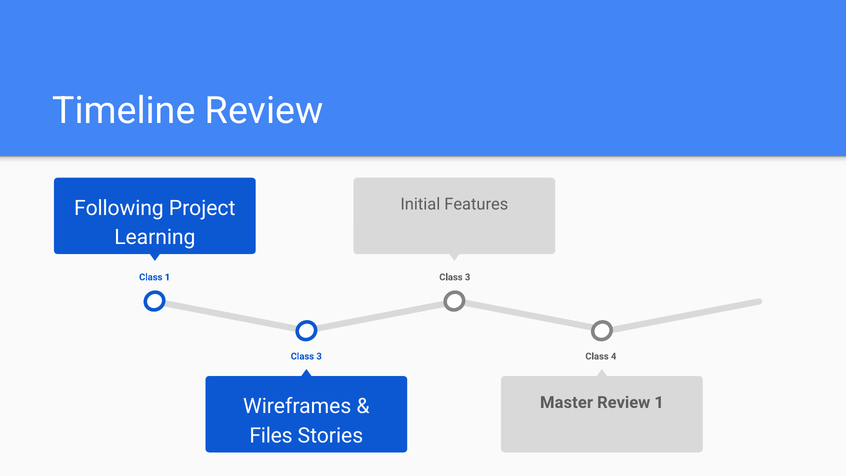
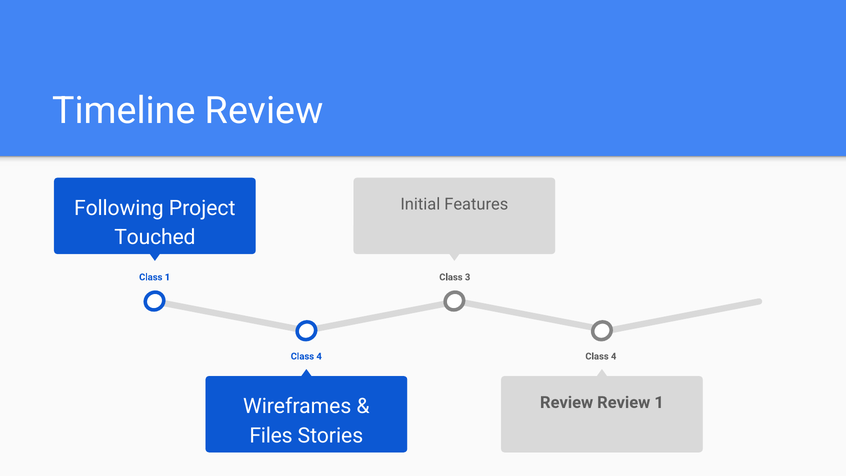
Learning: Learning -> Touched
3 at (319, 356): 3 -> 4
Master at (567, 402): Master -> Review
